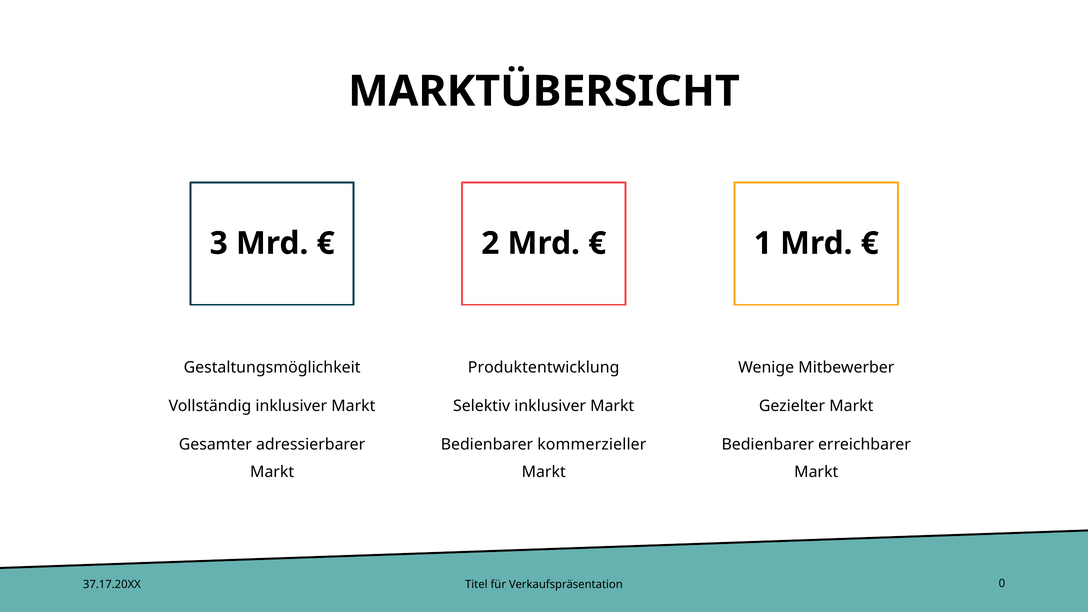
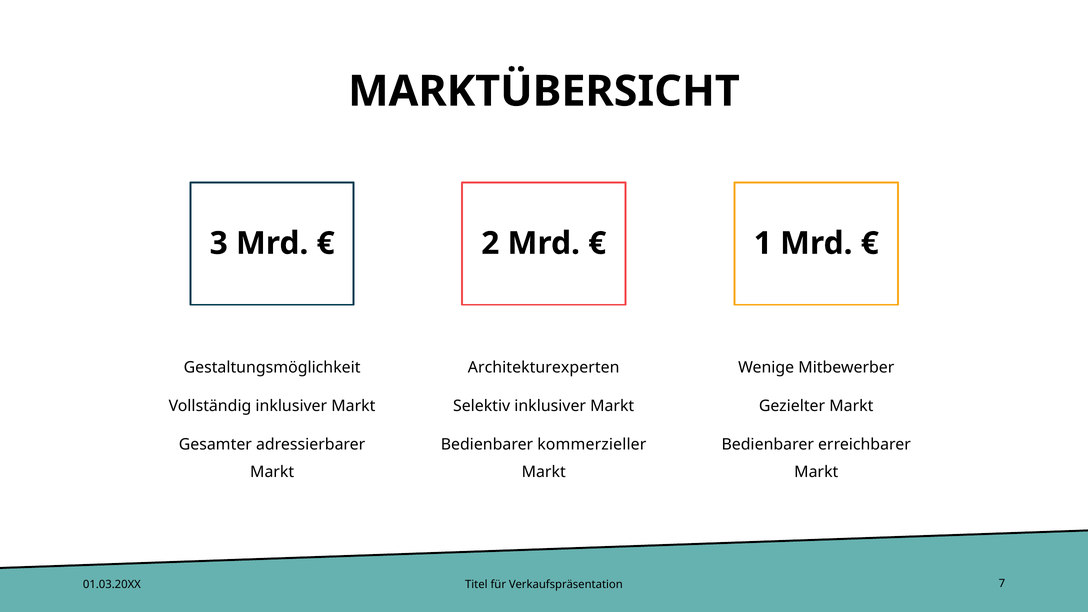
Produktentwicklung: Produktentwicklung -> Architekturexperten
37.17.20XX: 37.17.20XX -> 01.03.20XX
0: 0 -> 7
